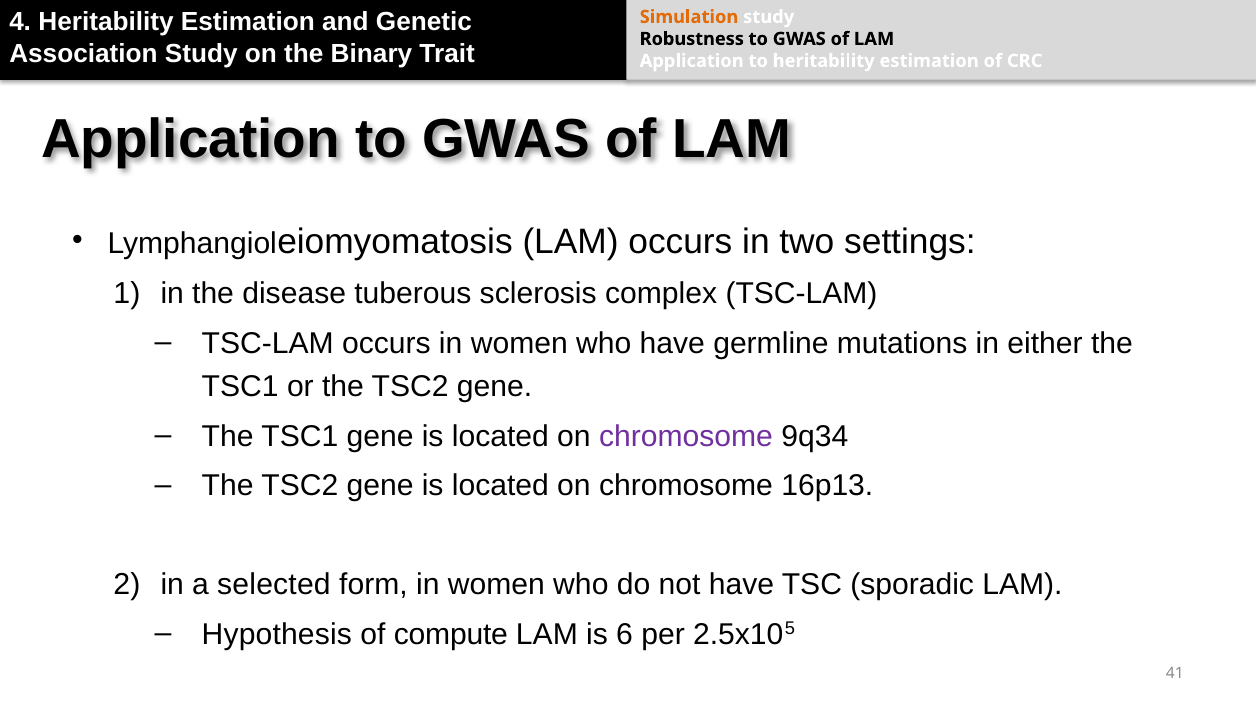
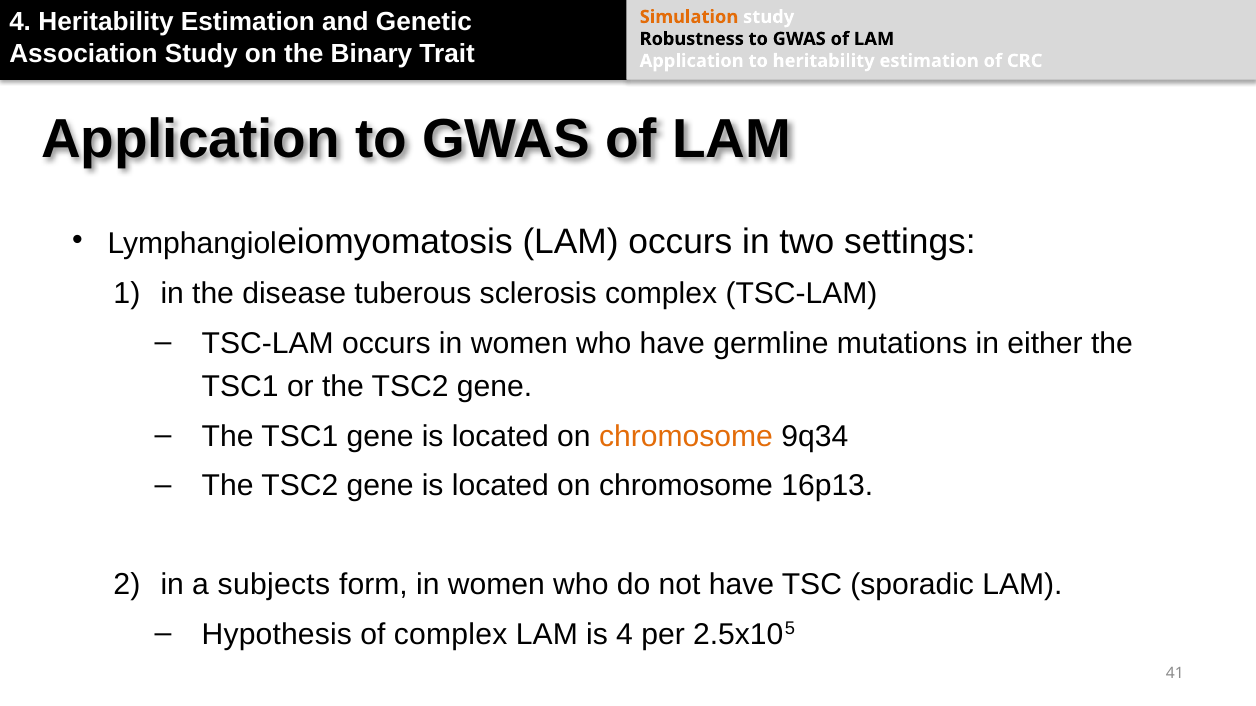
chromosome at (686, 436) colour: purple -> orange
selected: selected -> subjects
of compute: compute -> complex
is 6: 6 -> 4
